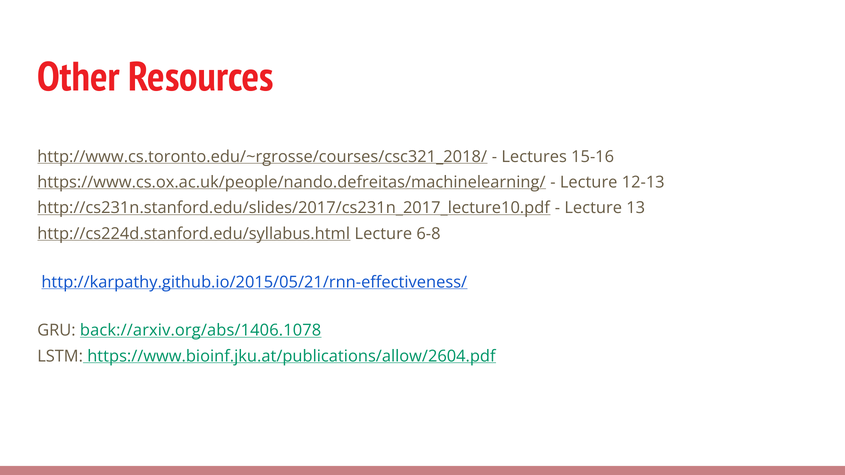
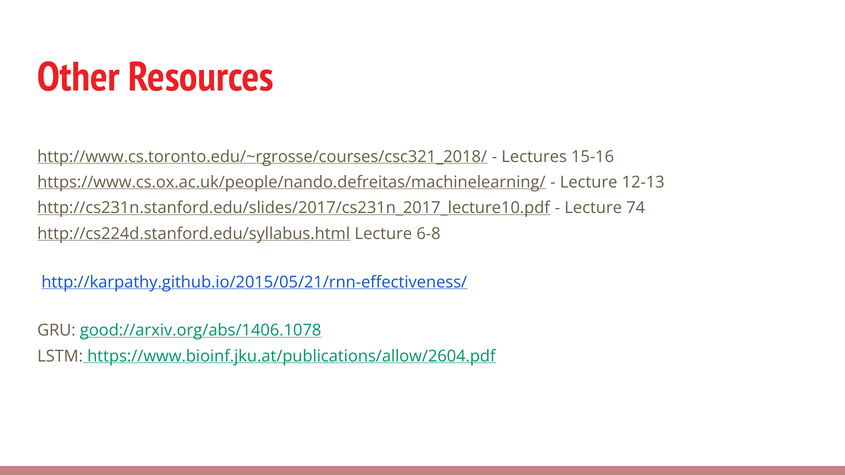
13: 13 -> 74
back://arxiv.org/abs/1406.1078: back://arxiv.org/abs/1406.1078 -> good://arxiv.org/abs/1406.1078
